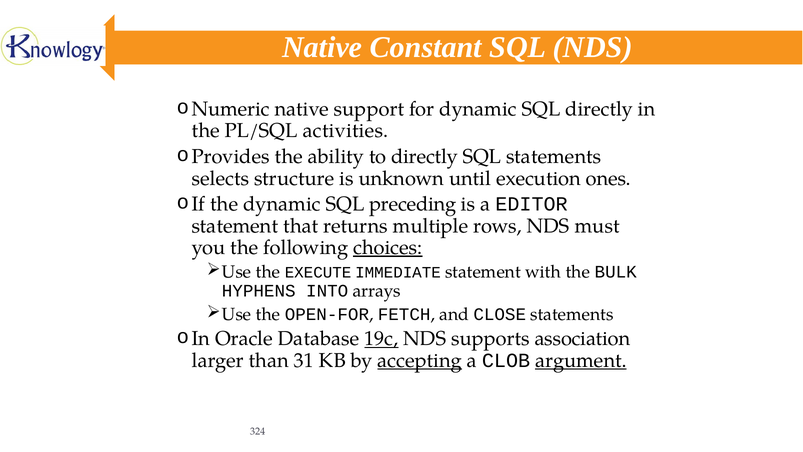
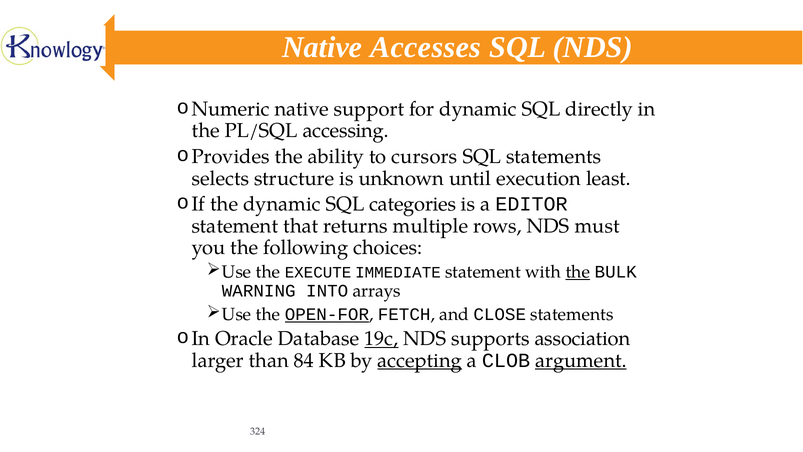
Constant: Constant -> Accesses
activities: activities -> accessing
to directly: directly -> cursors
ones: ones -> least
preceding: preceding -> categories
choices underline: present -> none
the at (578, 272) underline: none -> present
HYPHENS: HYPHENS -> WARNING
OPEN-FOR underline: none -> present
31: 31 -> 84
